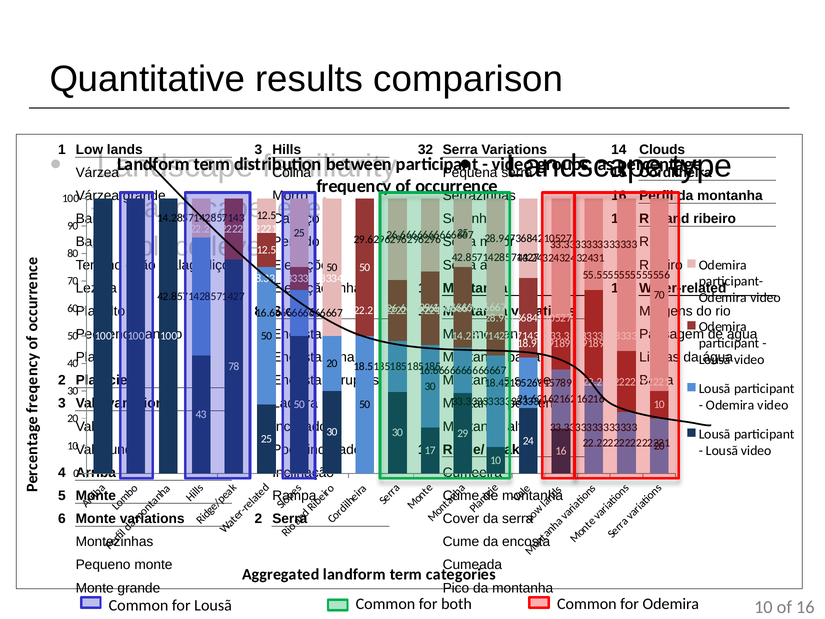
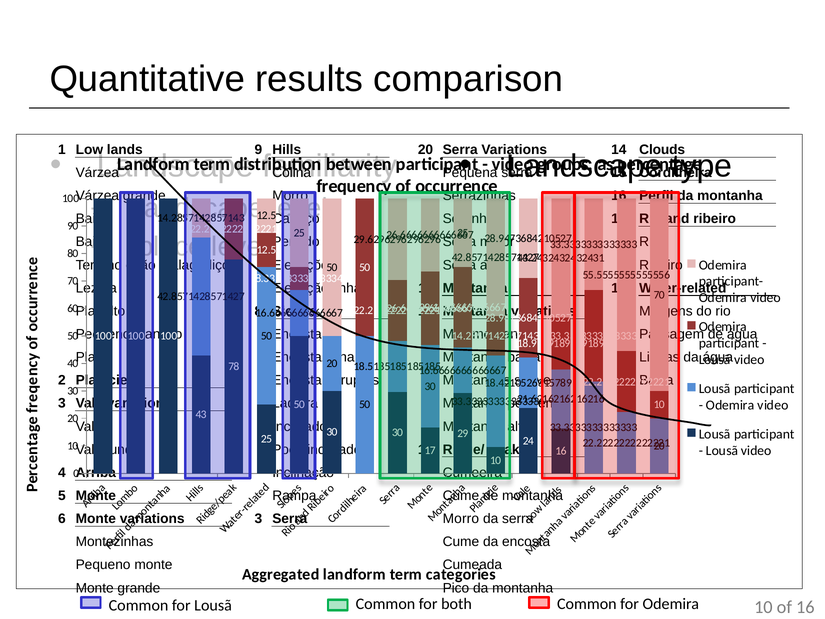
3 at (258, 150): 3 -> 9
32 at (426, 150): 32 -> 20
2 at (258, 519): 2 -> 3
Cover at (461, 519): Cover -> Morro
